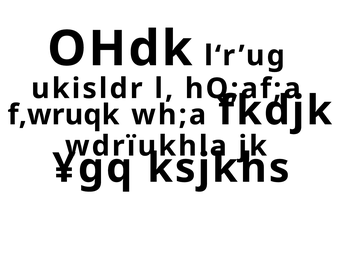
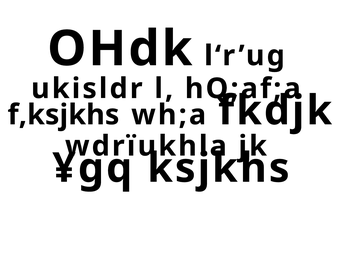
f,wruqk: f,wruqk -> f,ksjkhs
